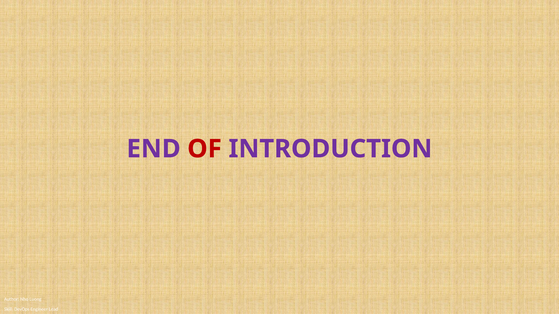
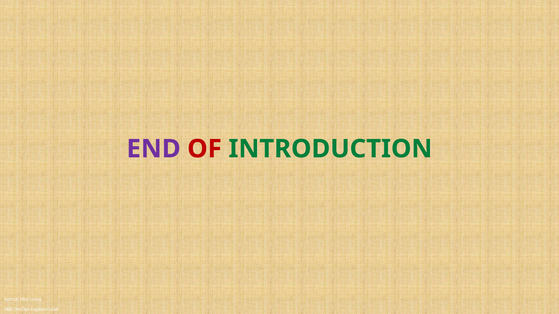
INTRODUCTION colour: purple -> green
